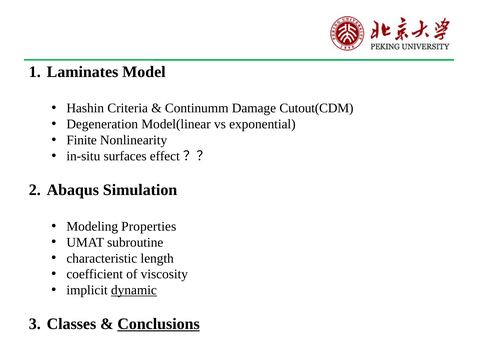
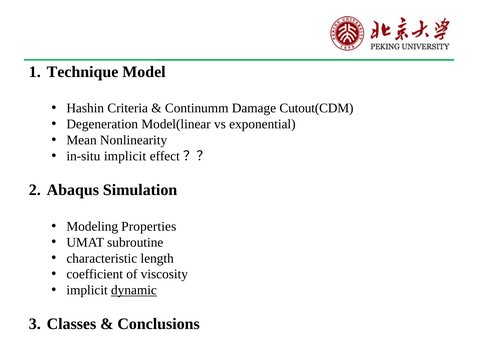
Laminates: Laminates -> Technique
Finite: Finite -> Mean
in-situ surfaces: surfaces -> implicit
Conclusions underline: present -> none
